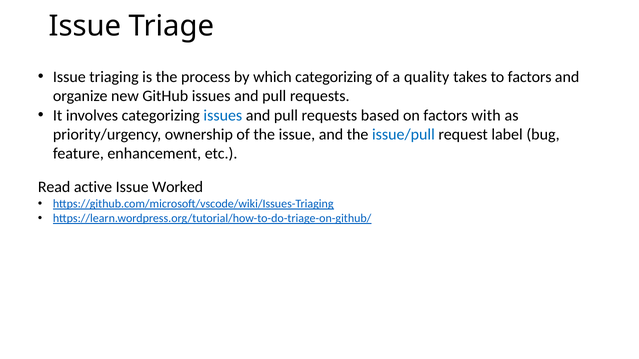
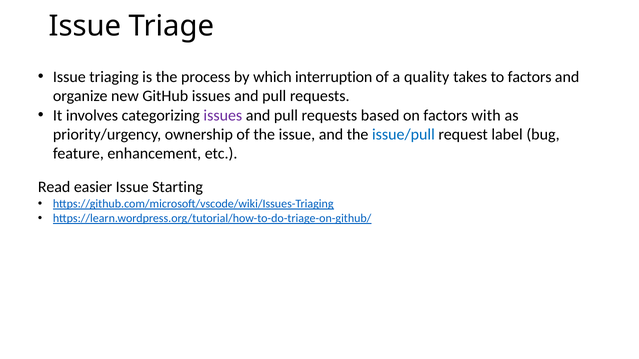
which categorizing: categorizing -> interruption
issues at (223, 116) colour: blue -> purple
active: active -> easier
Worked: Worked -> Starting
